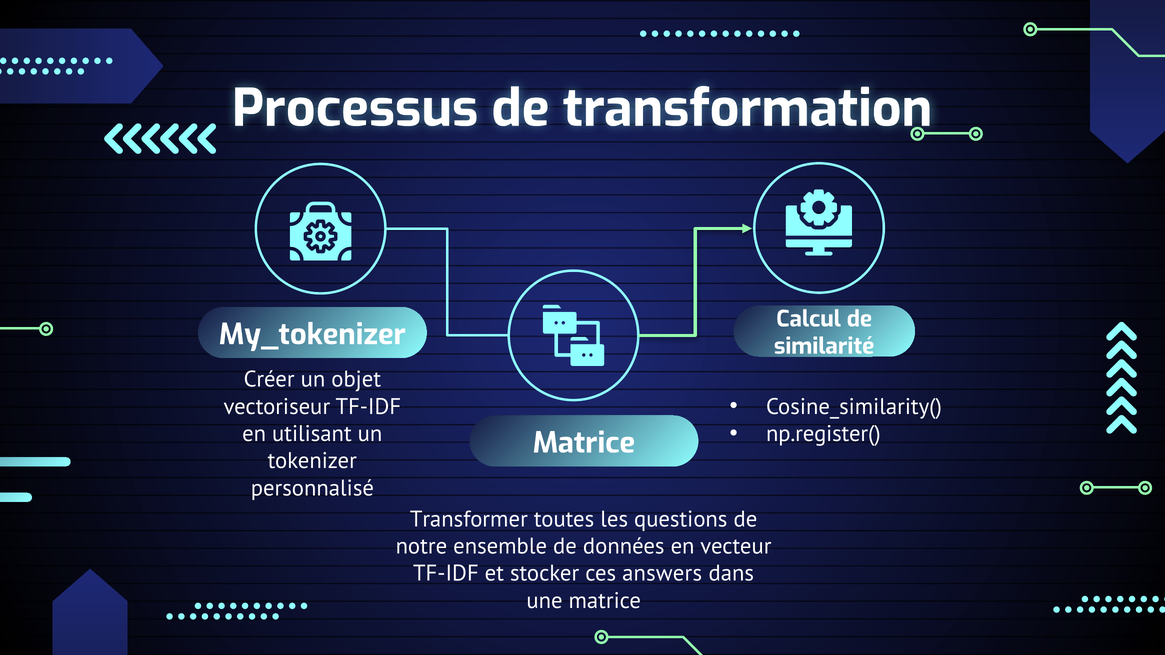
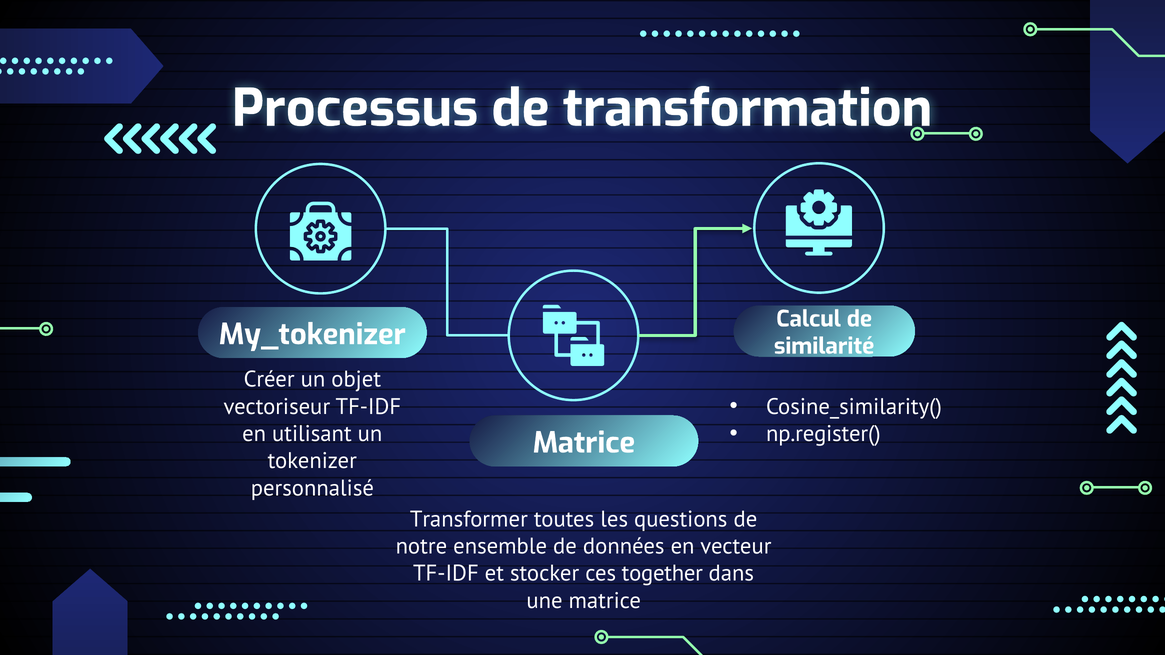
answers: answers -> together
